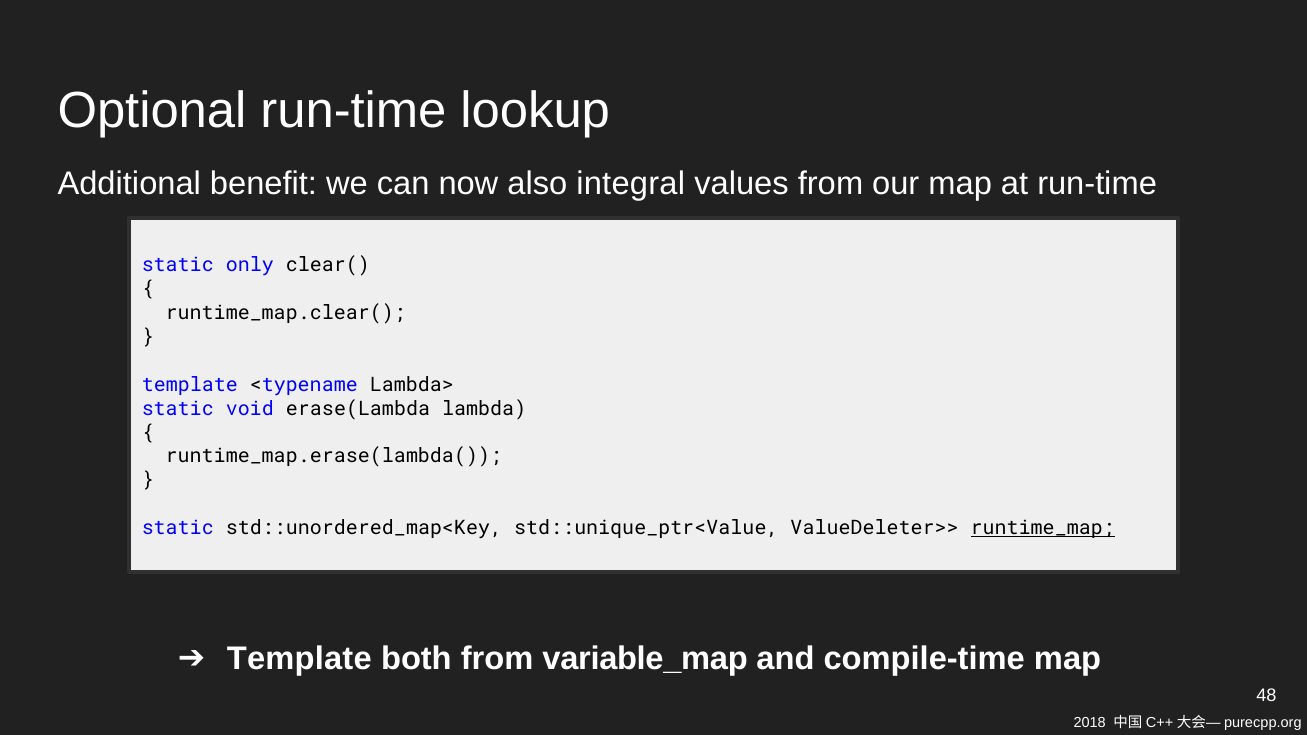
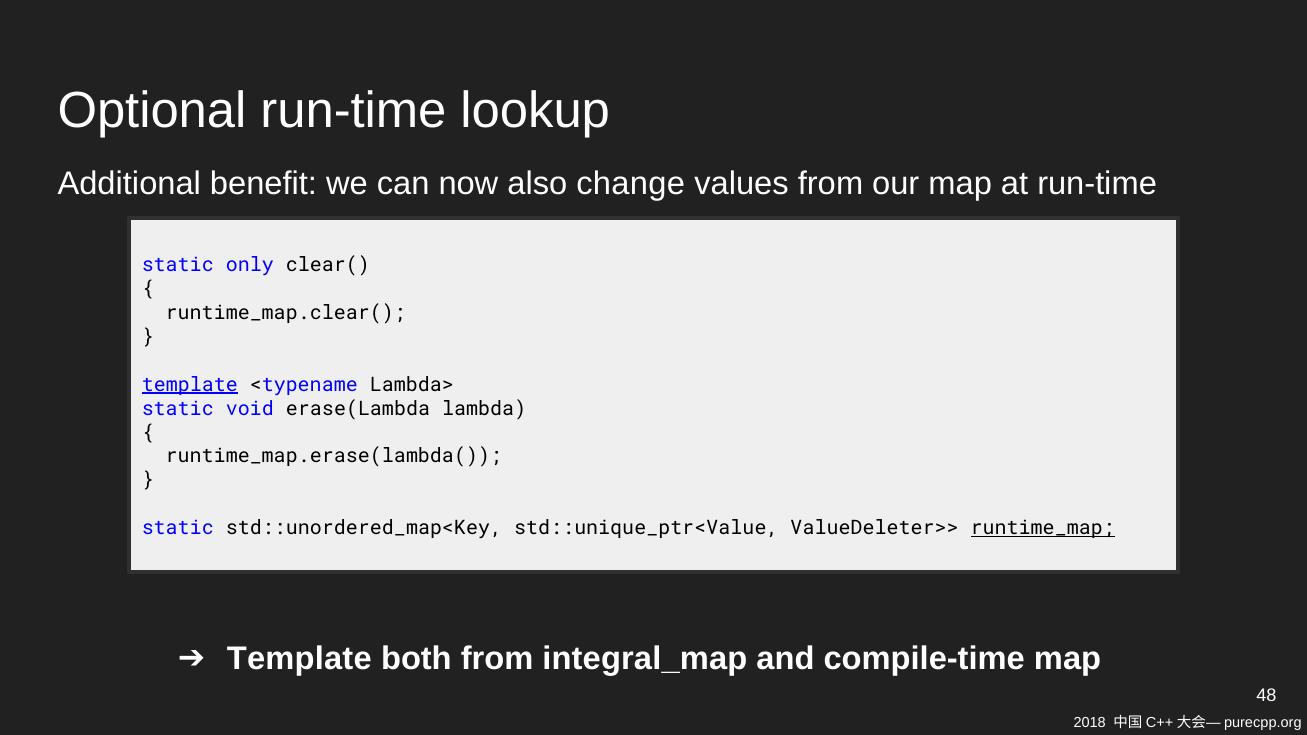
integral: integral -> change
template at (190, 385) underline: none -> present
variable_map: variable_map -> integral_map
